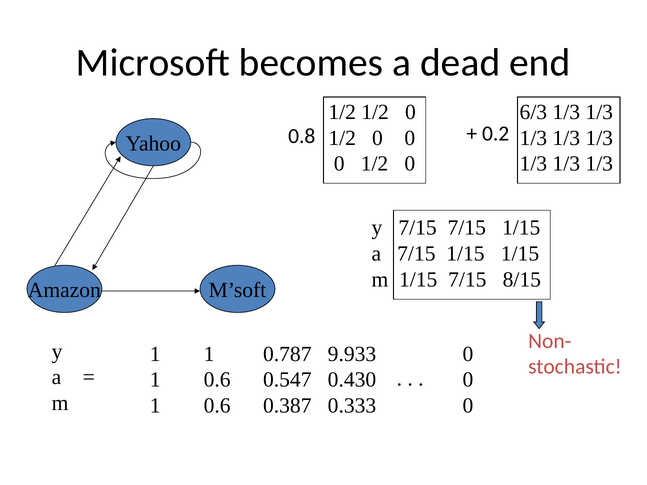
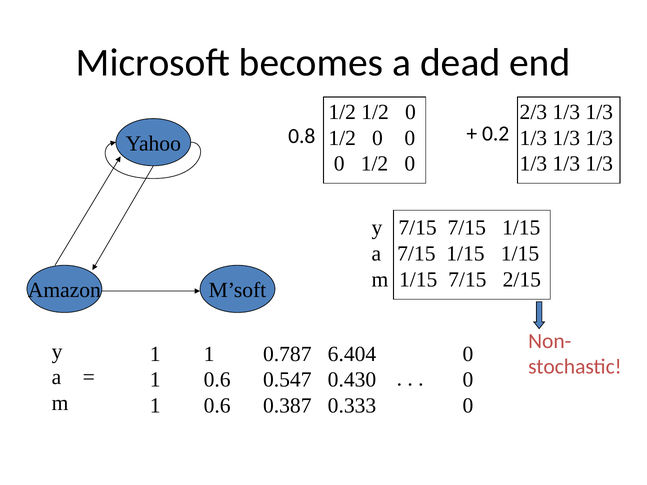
6/3: 6/3 -> 2/3
8/15: 8/15 -> 2/15
9.933: 9.933 -> 6.404
